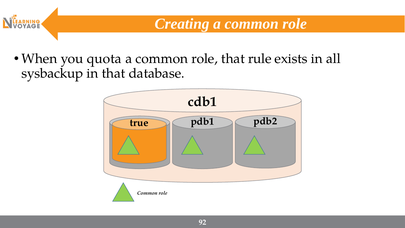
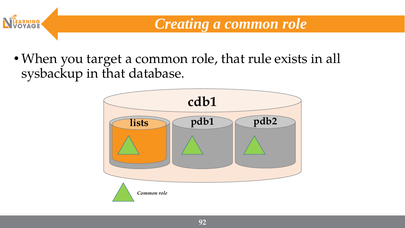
quota: quota -> target
true: true -> lists
